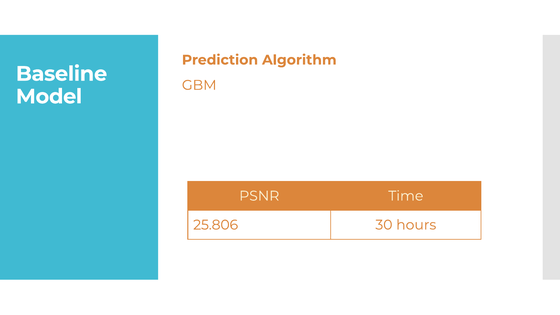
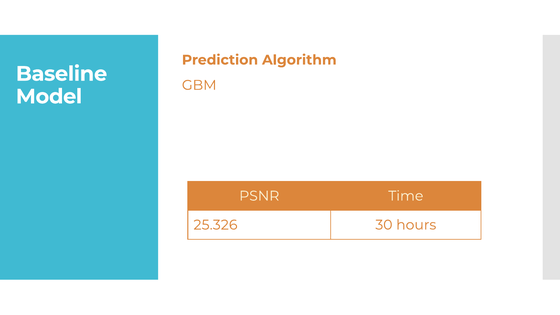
25.806: 25.806 -> 25.326
